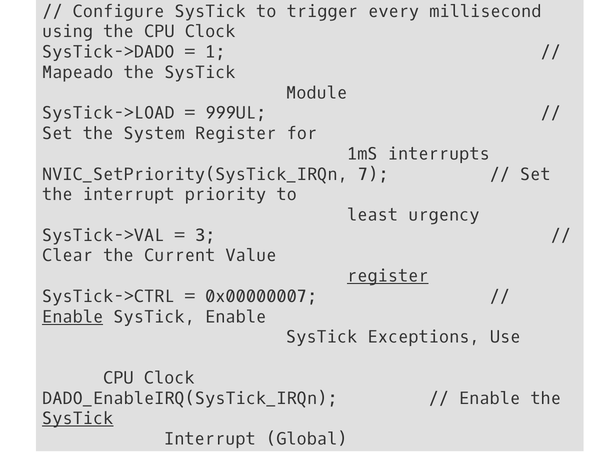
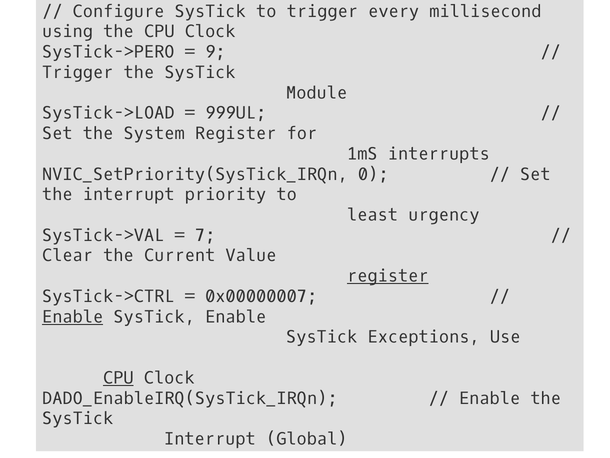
SysTick->DADO: SysTick->DADO -> SysTick->PERO
1: 1 -> 9
Mapeado at (78, 73): Mapeado -> Trigger
7: 7 -> 0
3: 3 -> 7
CPU at (118, 378) underline: none -> present
SysTick at (78, 418) underline: present -> none
